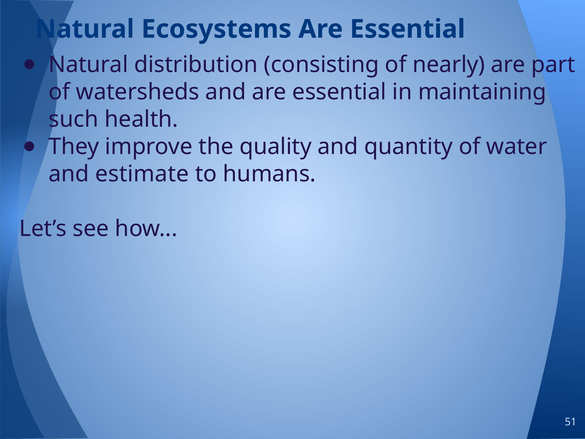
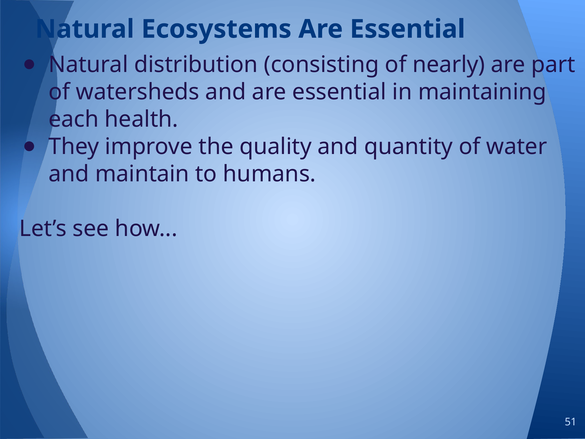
such: such -> each
estimate: estimate -> maintain
